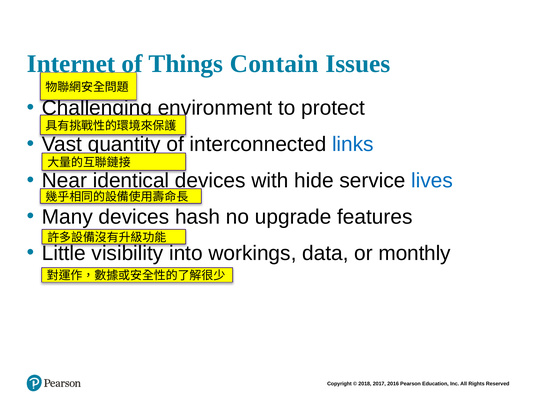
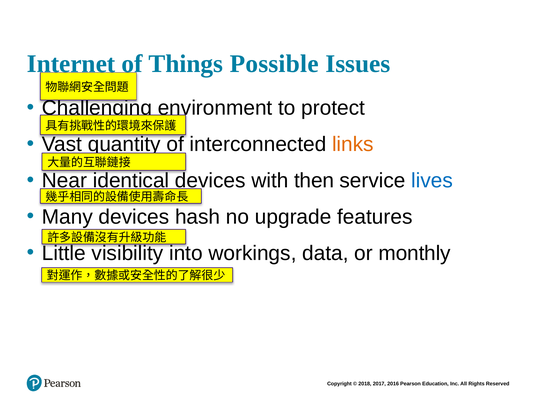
Contain: Contain -> Possible
links colour: blue -> orange
hide: hide -> then
